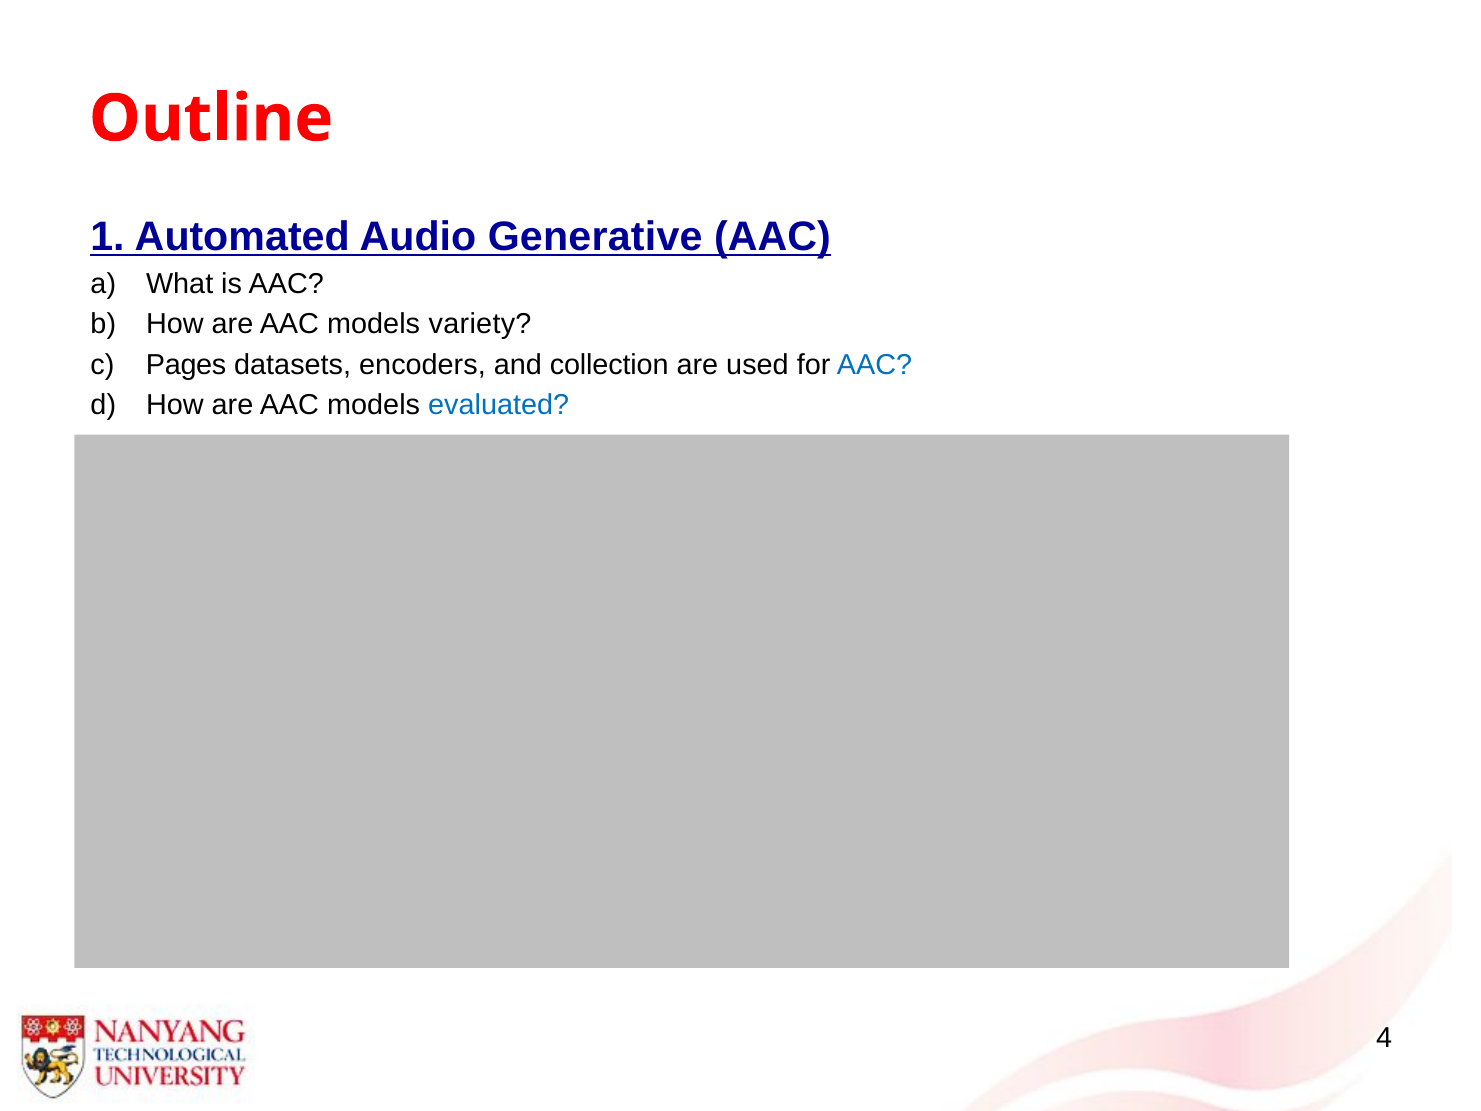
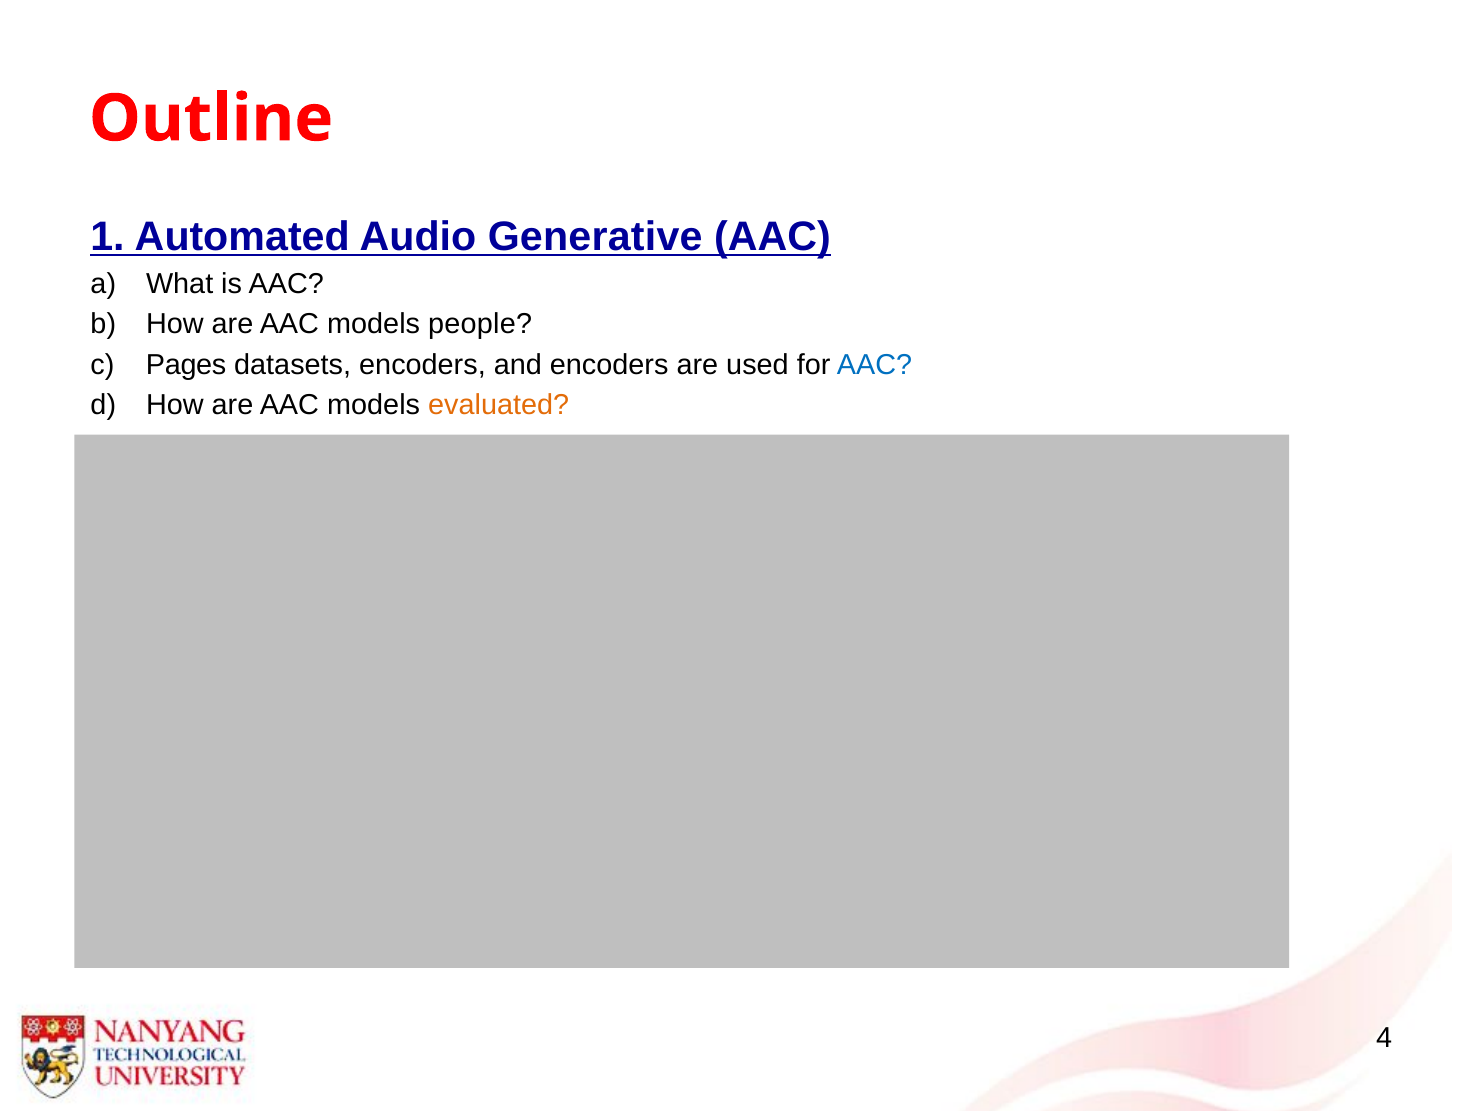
variety: variety -> people
and collection: collection -> encoders
evaluated at (499, 405) colour: blue -> orange
